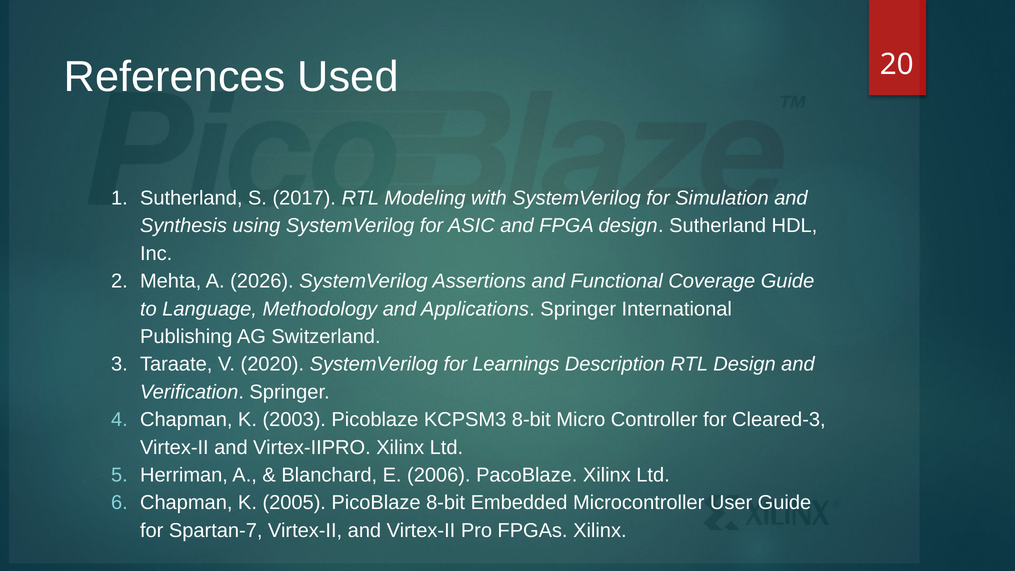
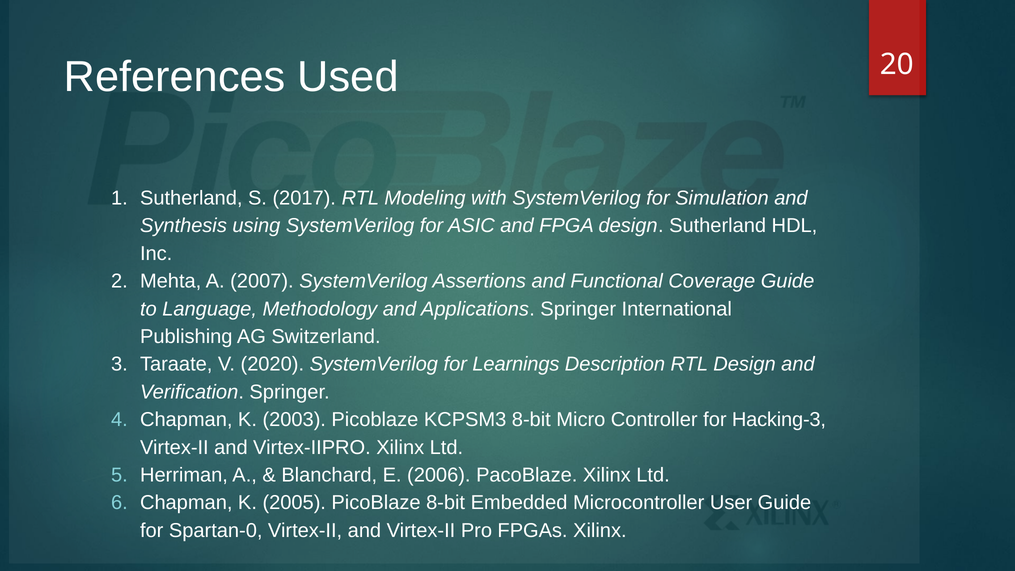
2026: 2026 -> 2007
Cleared-3: Cleared-3 -> Hacking-3
Spartan-7: Spartan-7 -> Spartan-0
